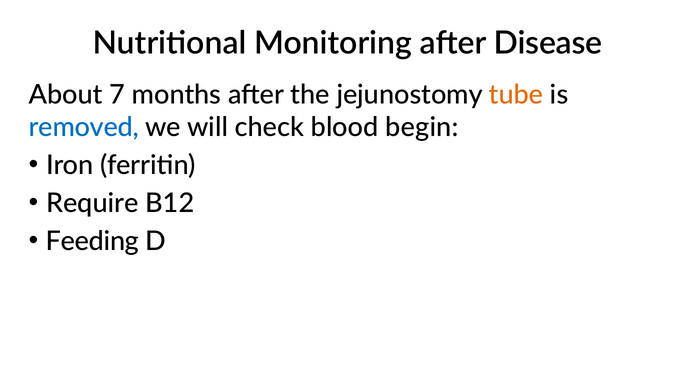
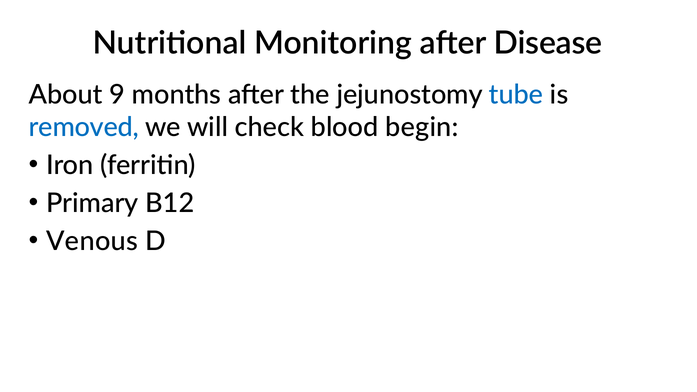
7: 7 -> 9
tube colour: orange -> blue
Require: Require -> Primary
Feeding: Feeding -> Venous
